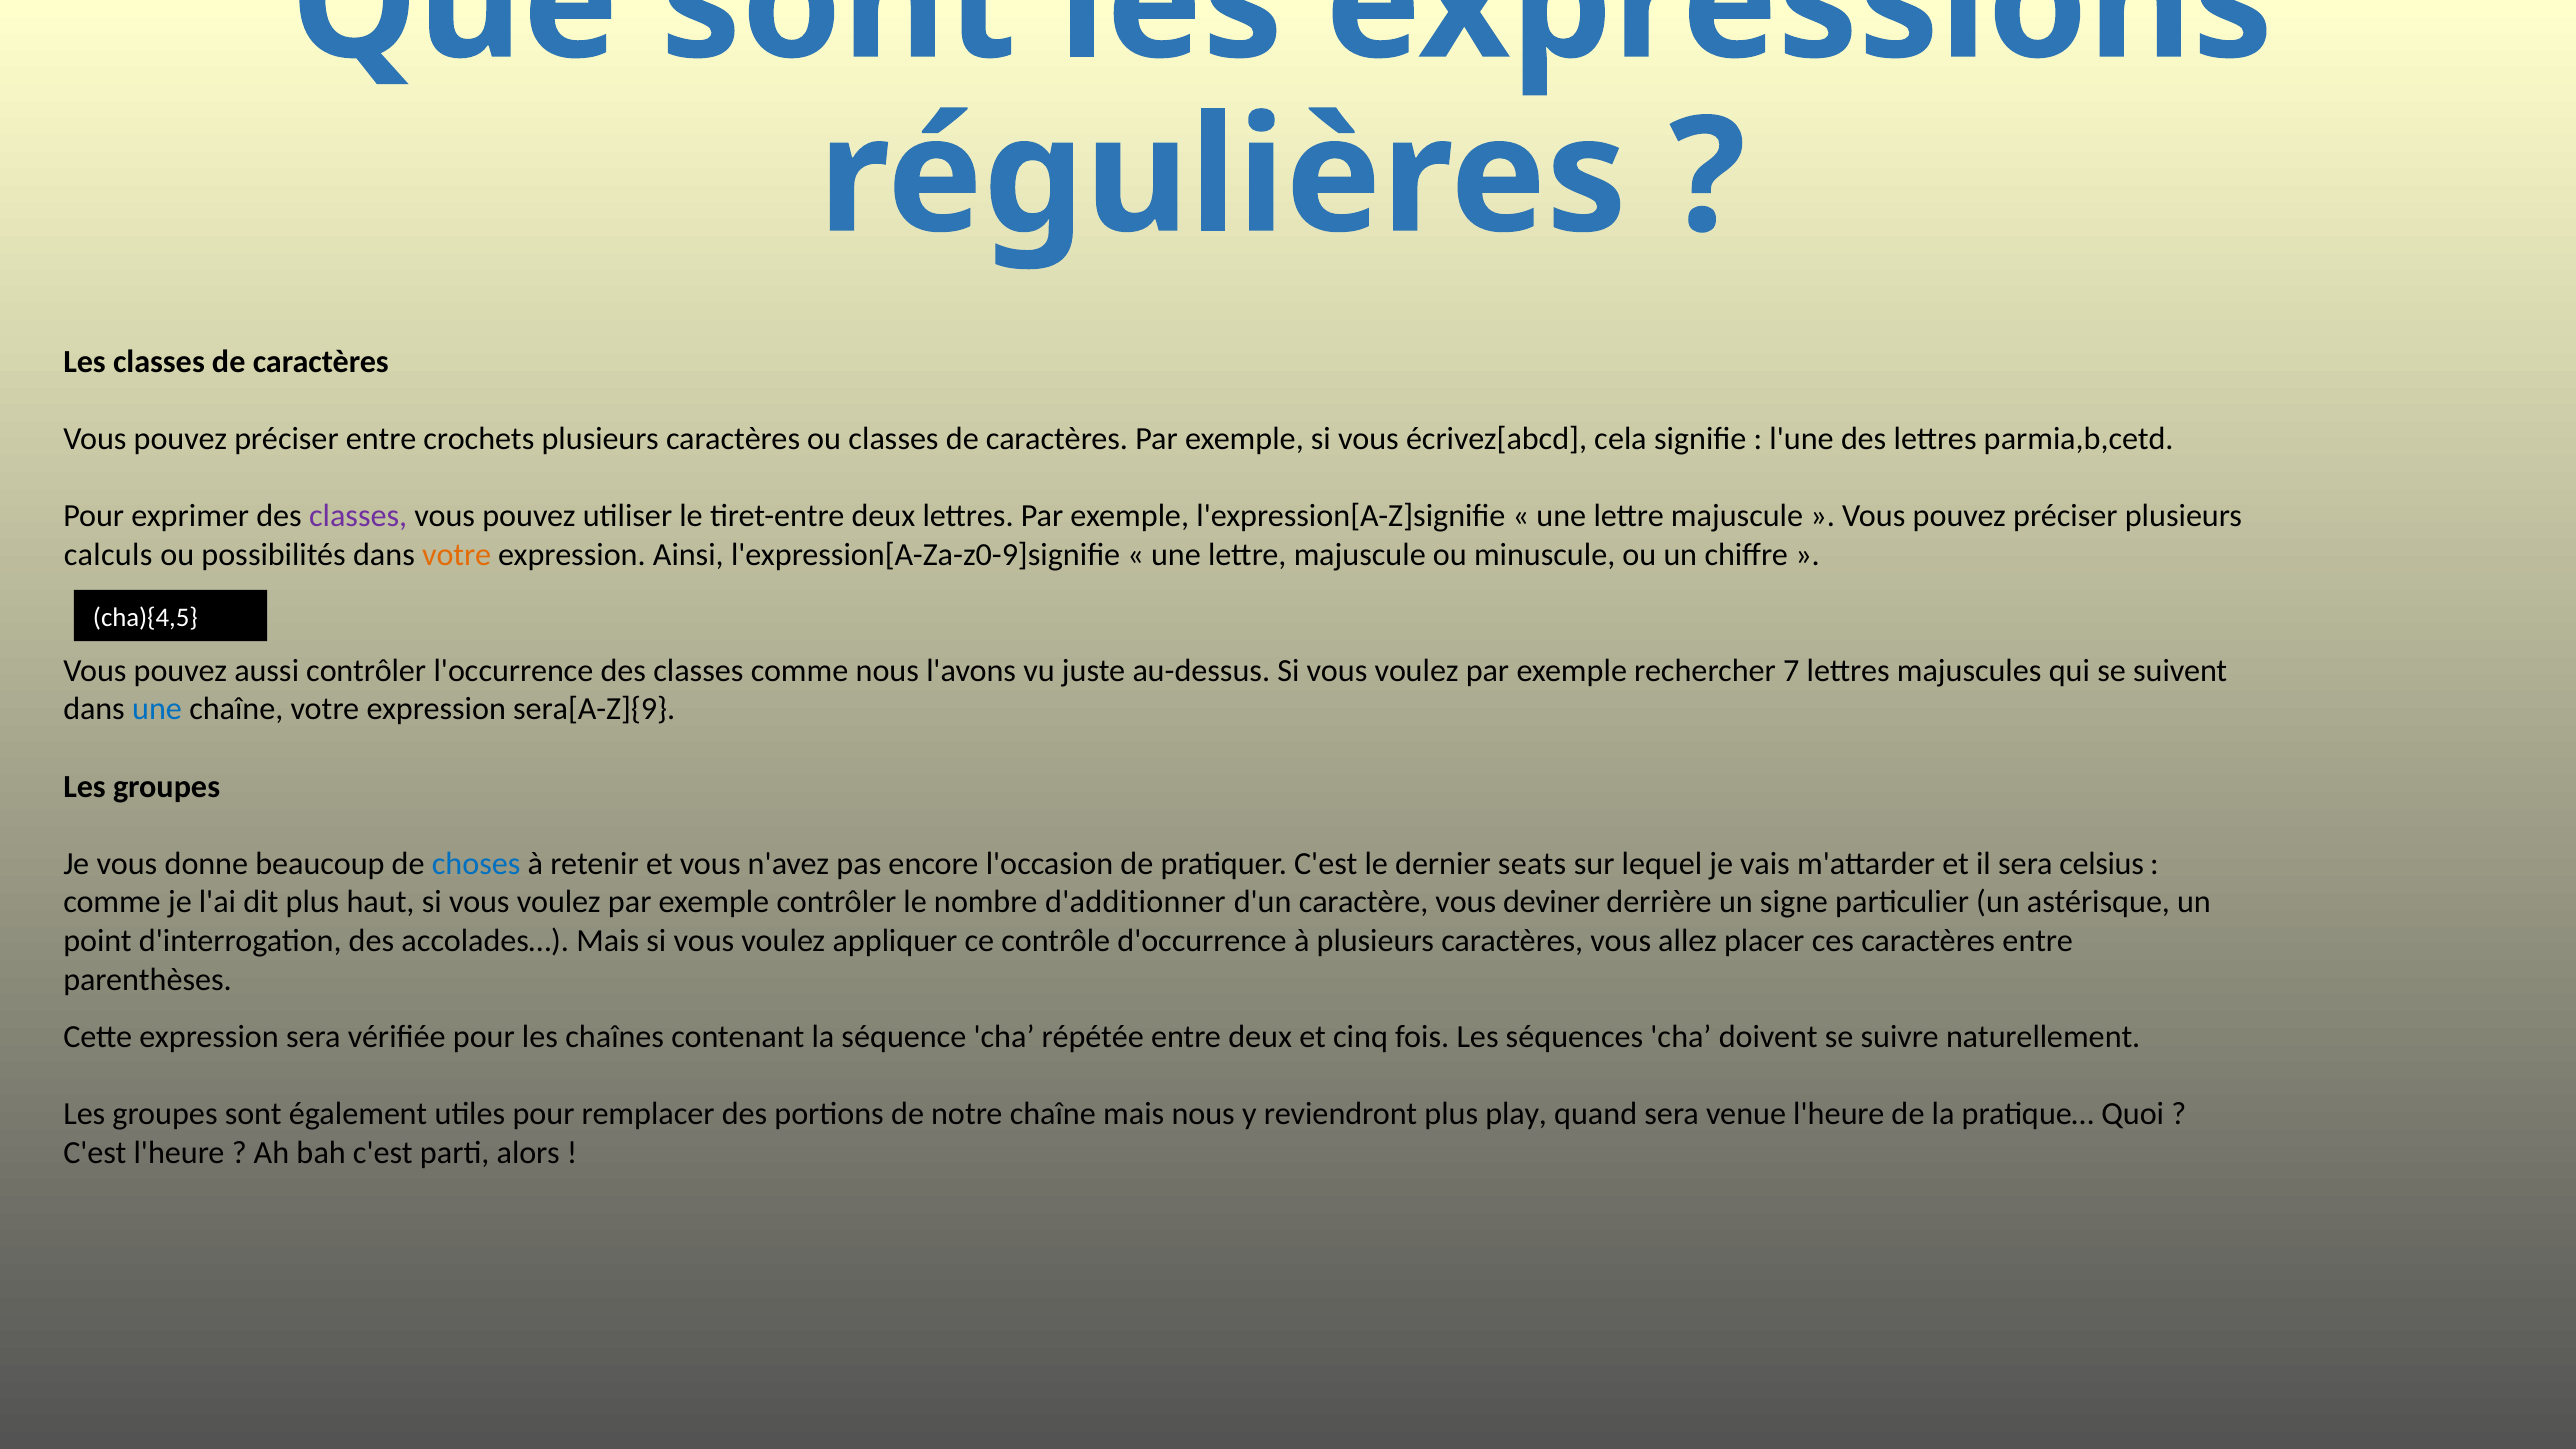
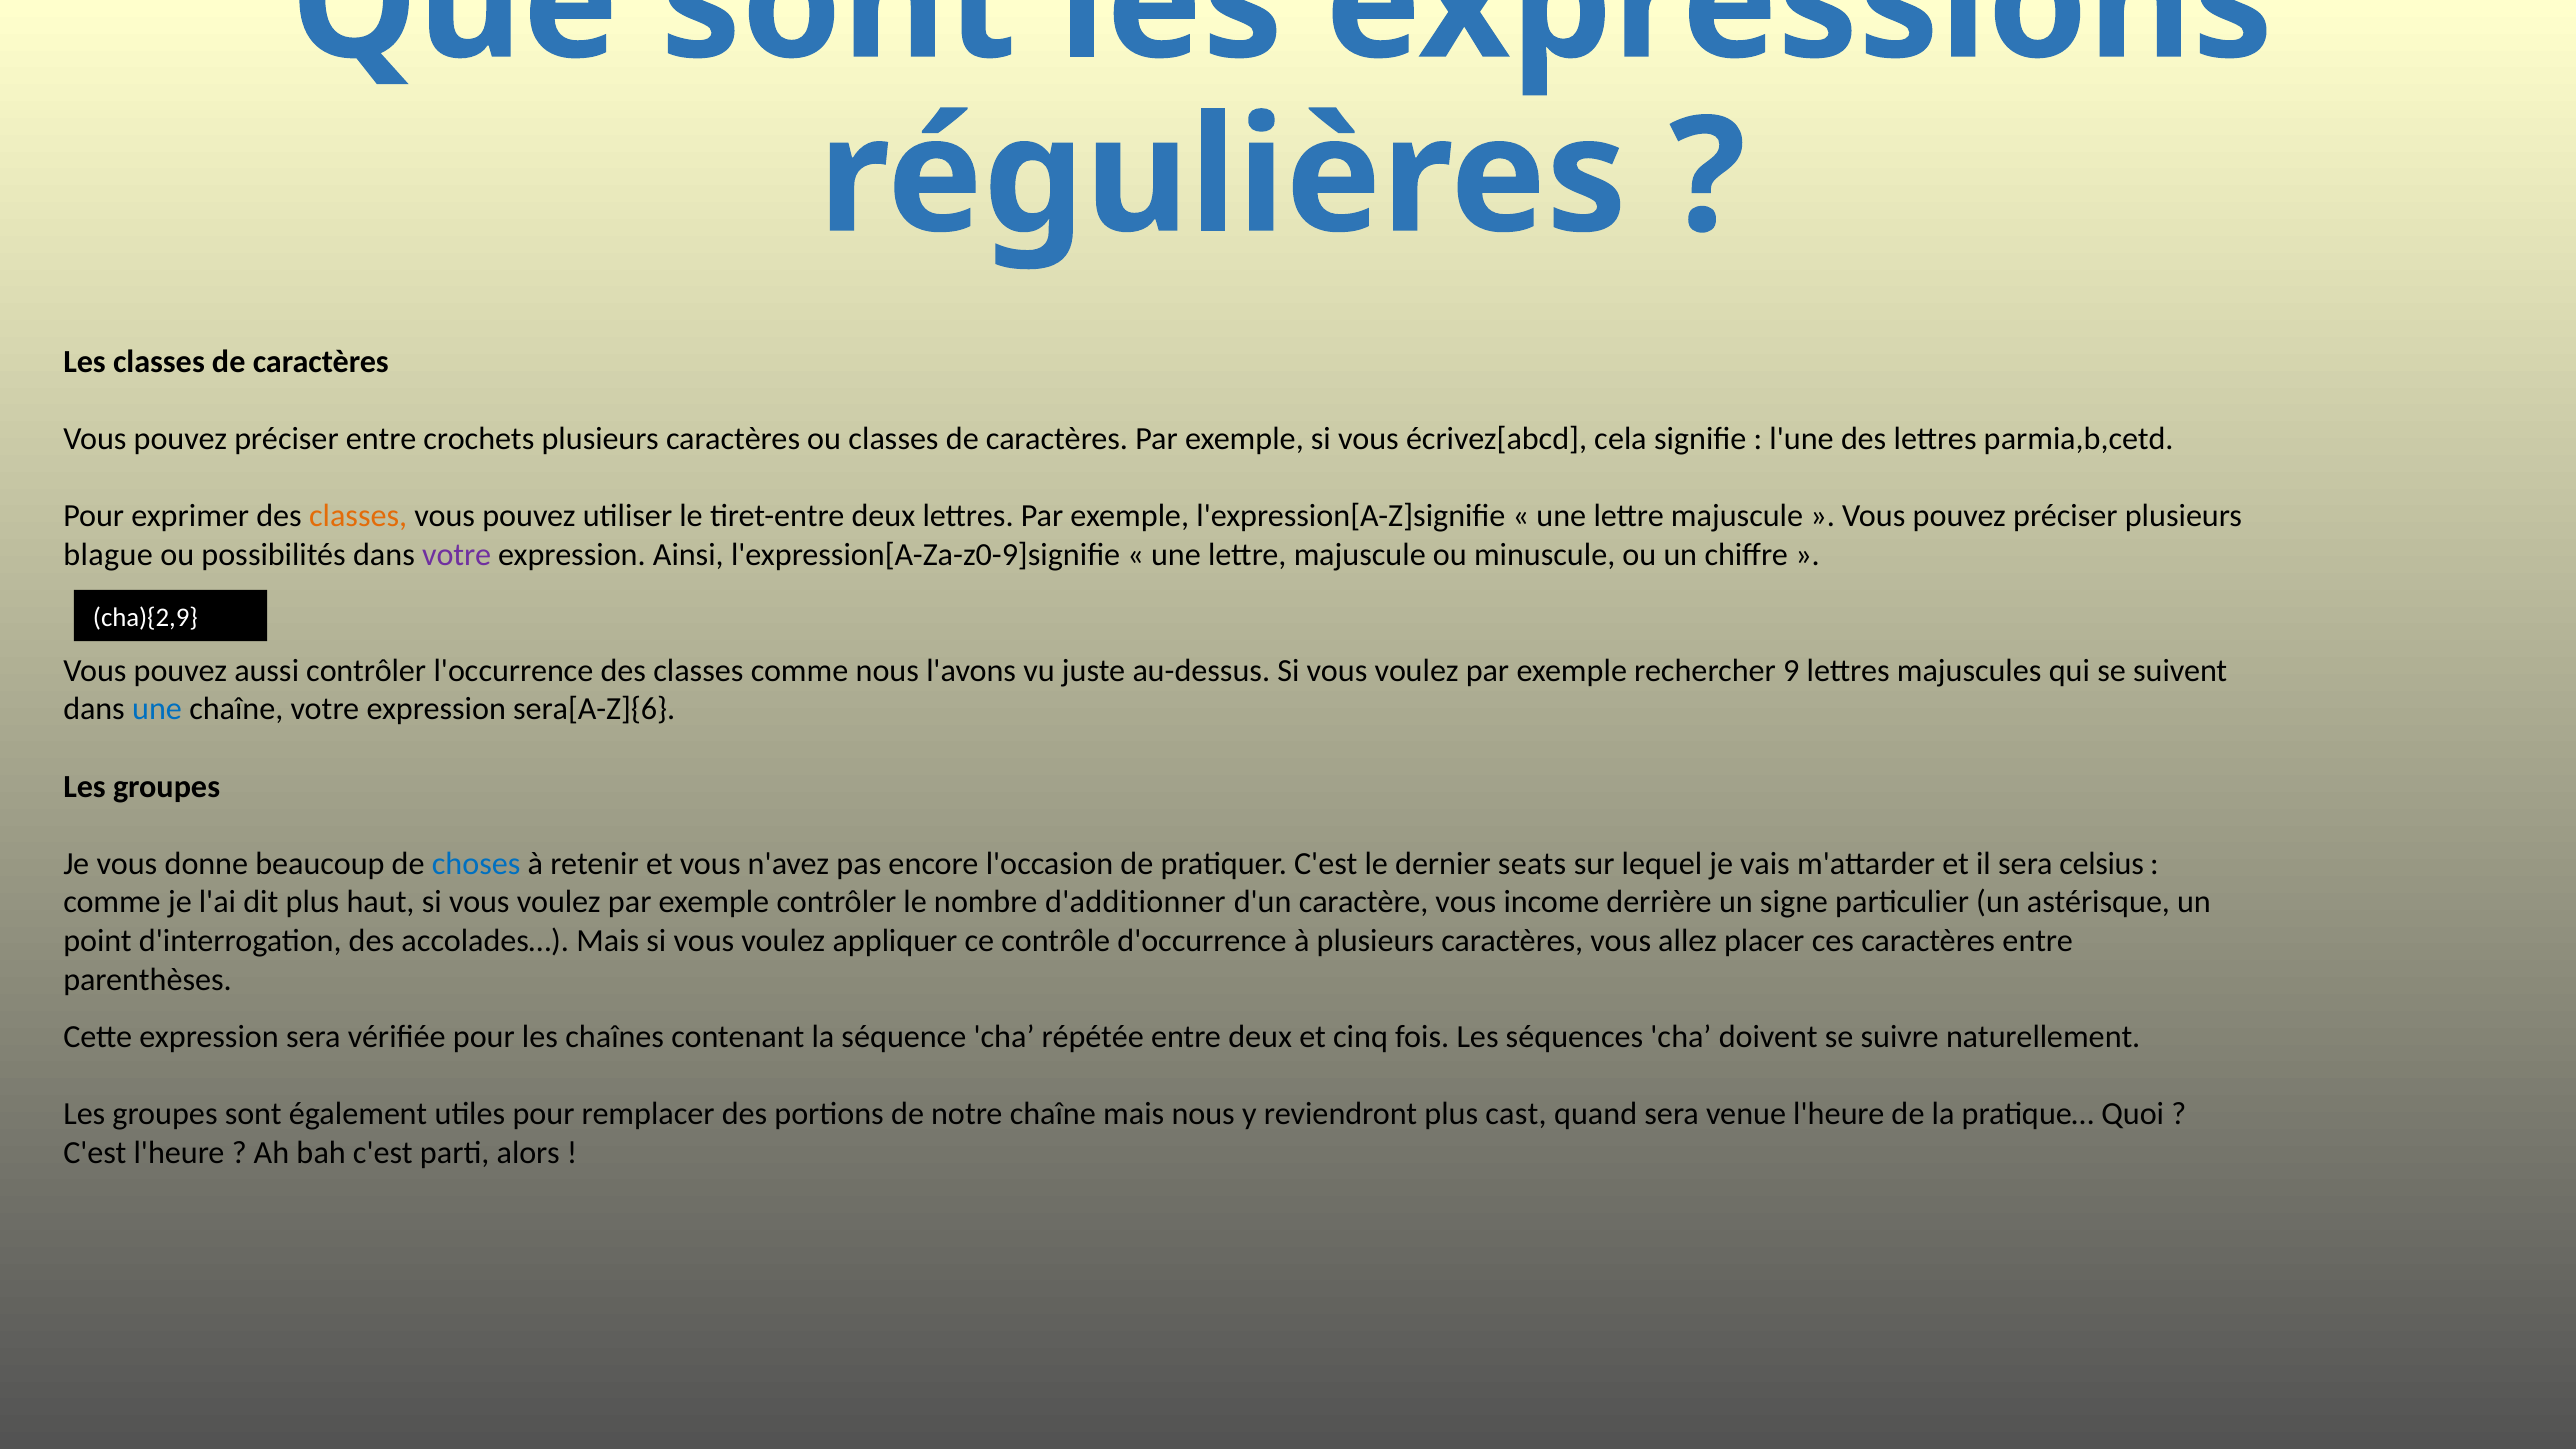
classes at (358, 516) colour: purple -> orange
calculs: calculs -> blague
votre at (457, 555) colour: orange -> purple
cha){4,5: cha){4,5 -> cha){2,9
7: 7 -> 9
sera[A-Z]{9: sera[A-Z]{9 -> sera[A-Z]{6
deviner: deviner -> income
play: play -> cast
